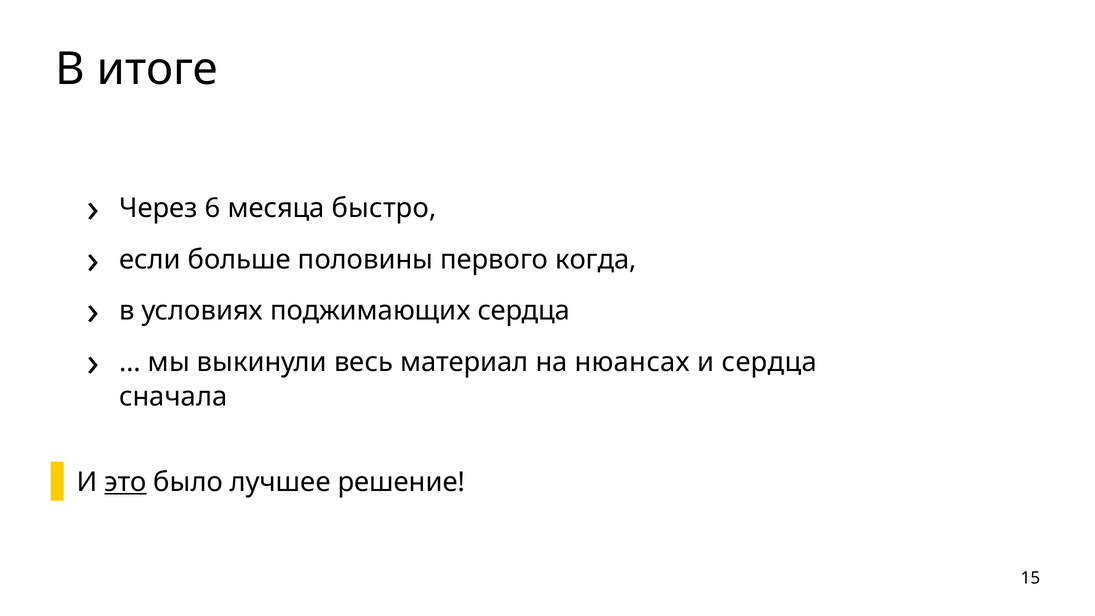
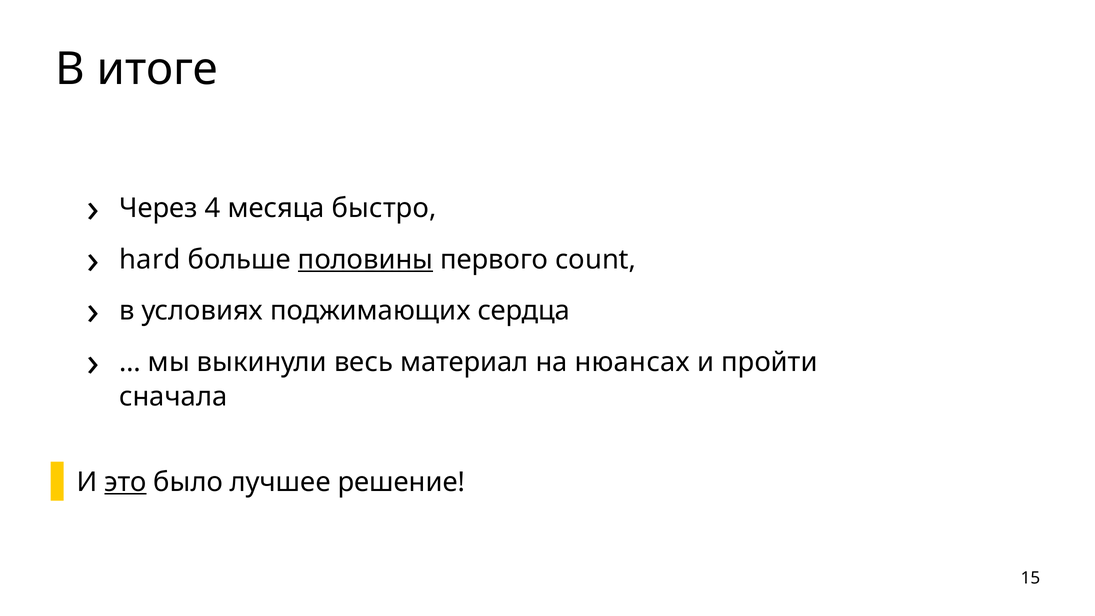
6: 6 -> 4
если: если -> hard
половины underline: none -> present
когда: когда -> count
и сердца: сердца -> пройти
